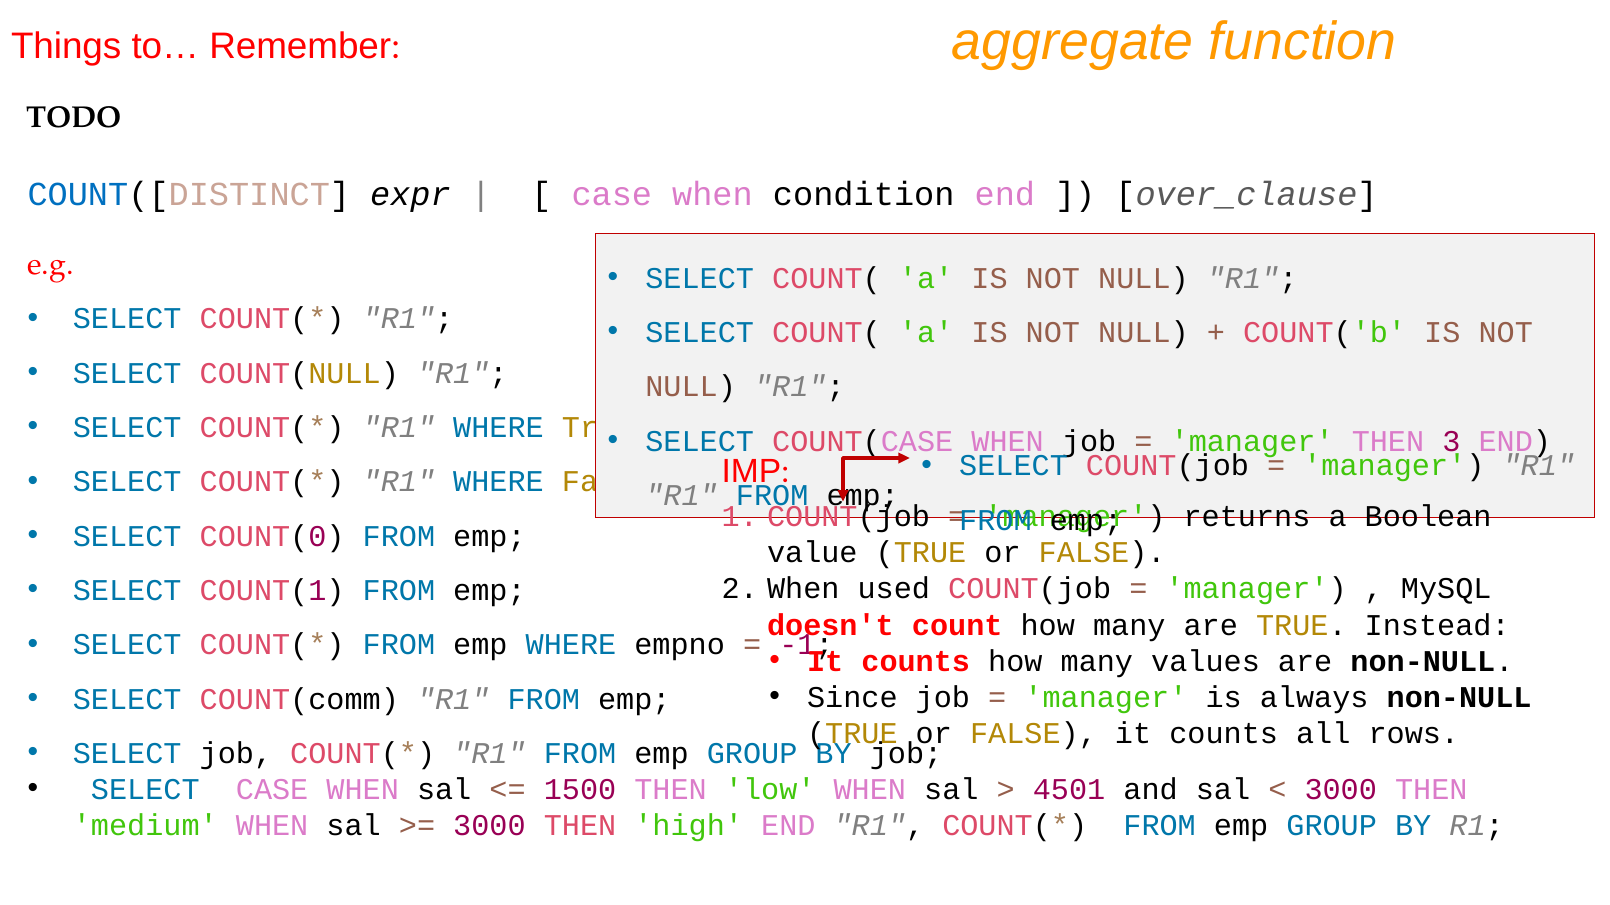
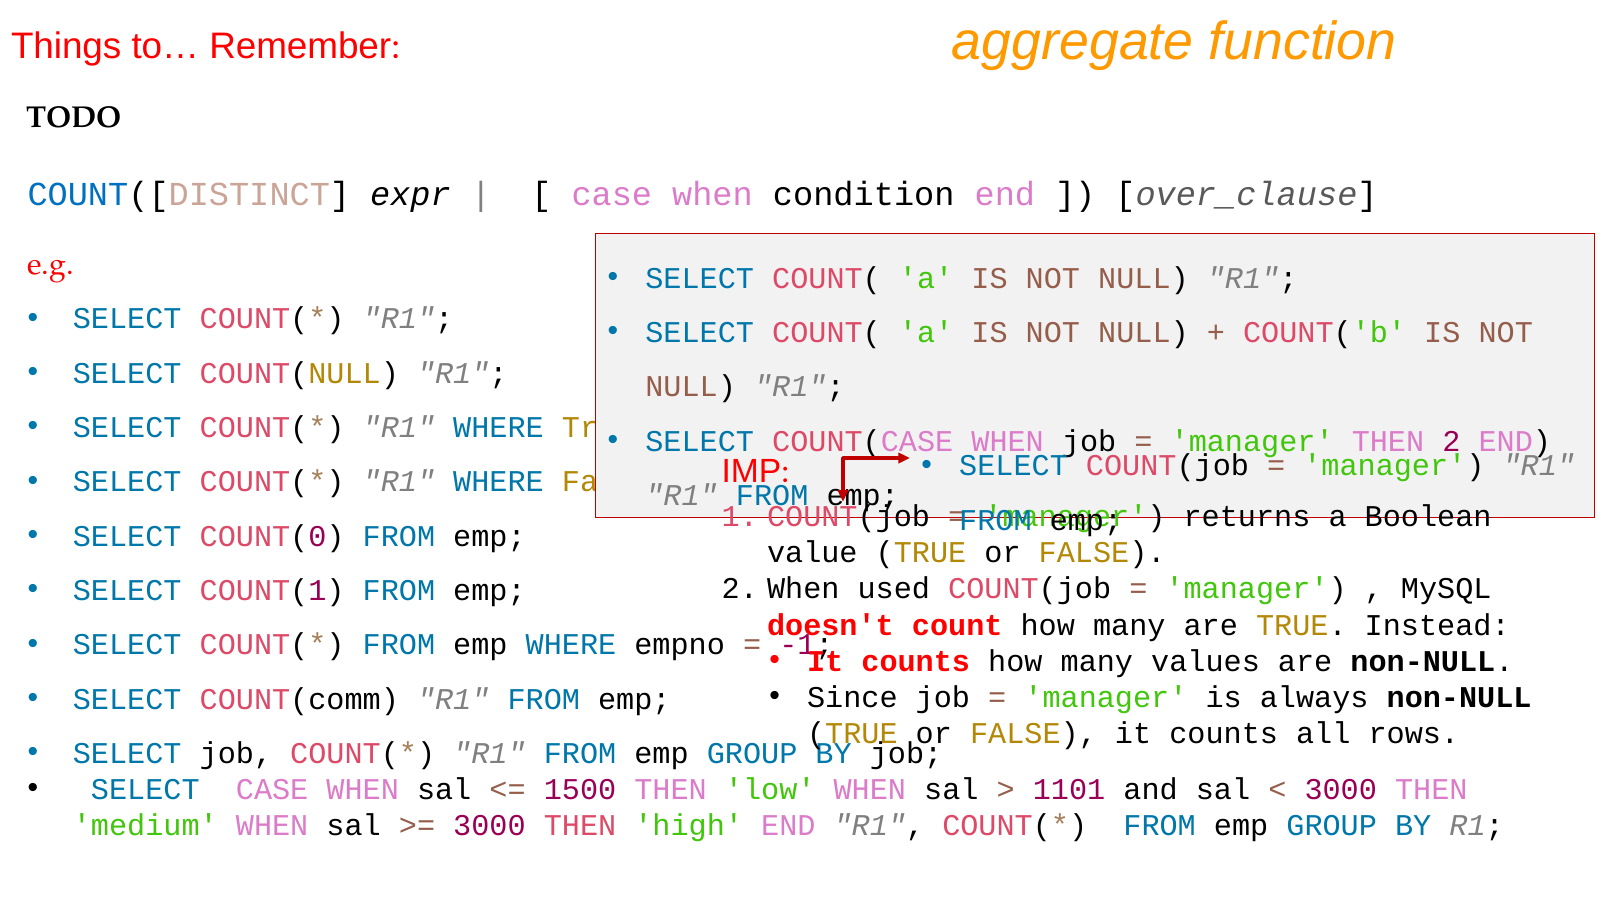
THEN 3: 3 -> 2
4501: 4501 -> 1101
